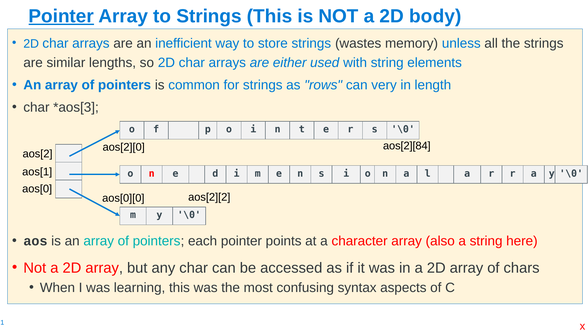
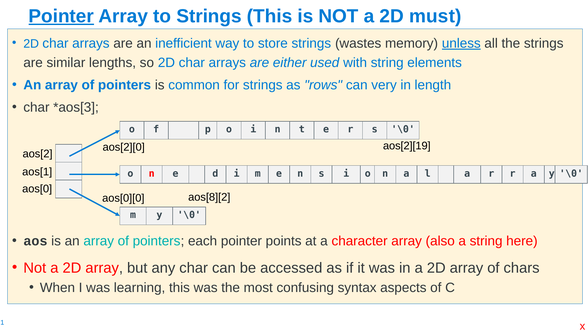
body: body -> must
unless underline: none -> present
aos[2][84: aos[2][84 -> aos[2][19
aos[2][2: aos[2][2 -> aos[8][2
